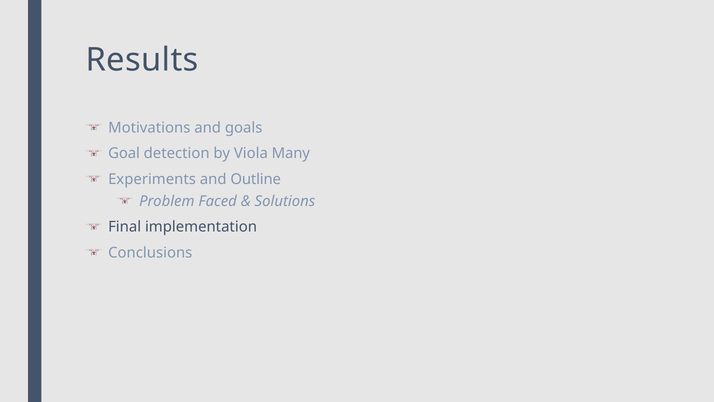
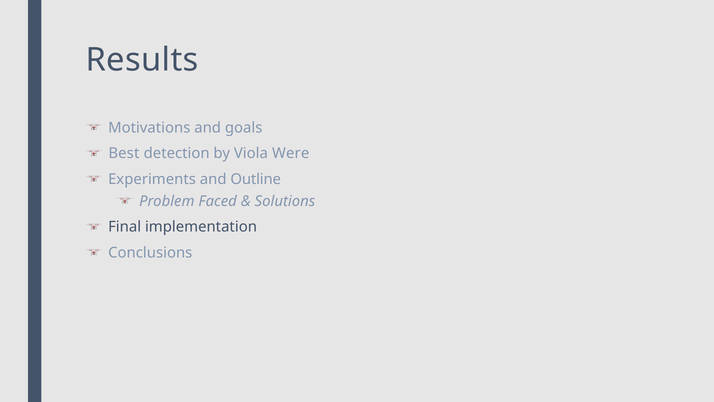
Goal: Goal -> Best
Many: Many -> Were
